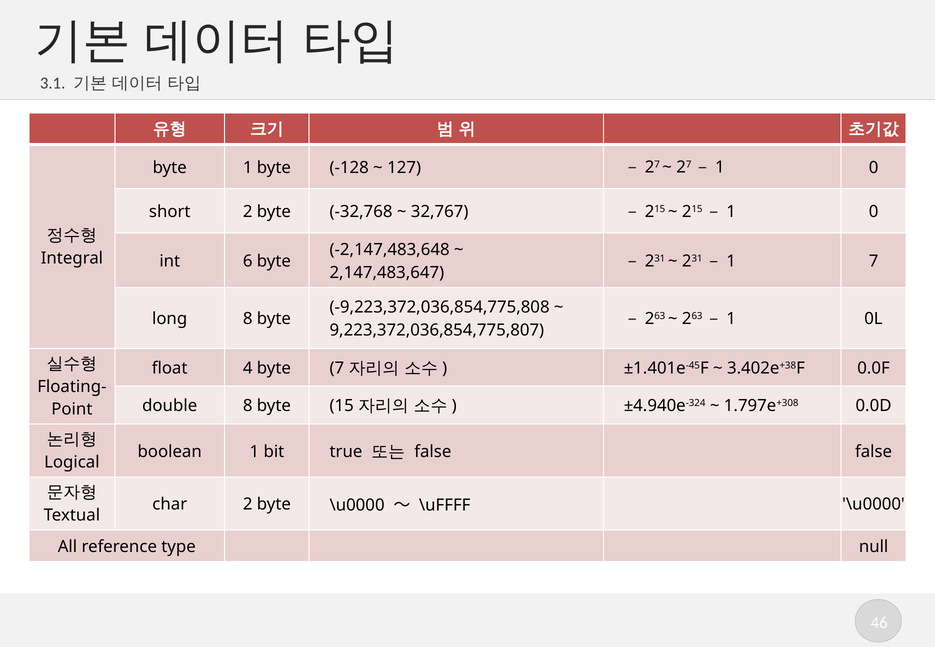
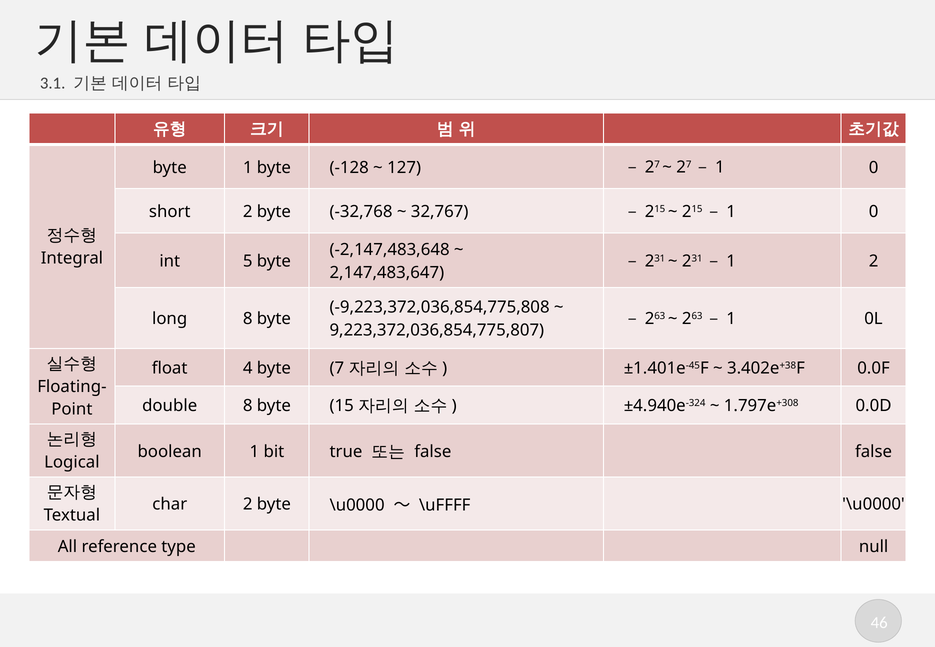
1 7: 7 -> 2
6: 6 -> 5
